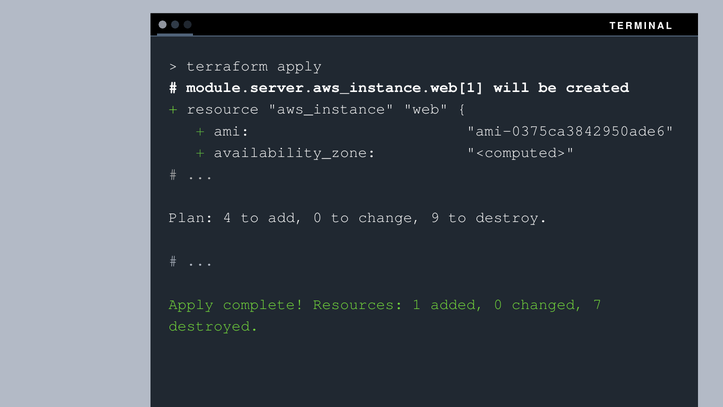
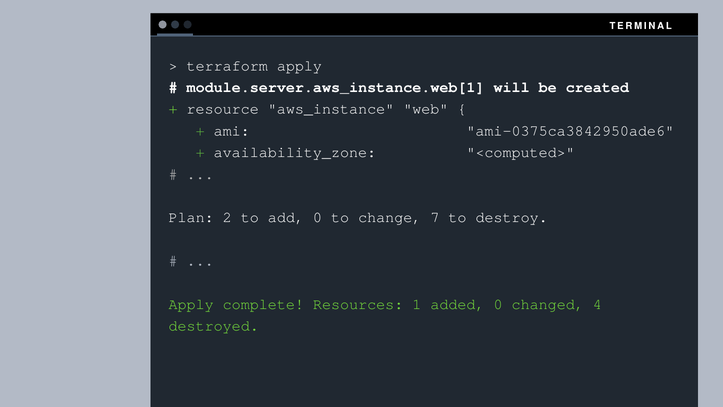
4: 4 -> 2
9: 9 -> 7
7: 7 -> 4
